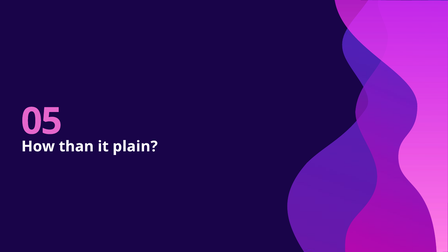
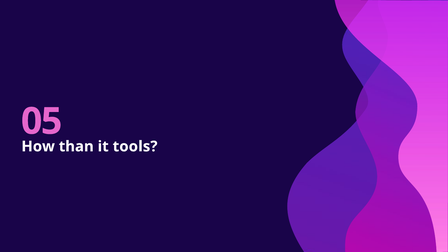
plain: plain -> tools
